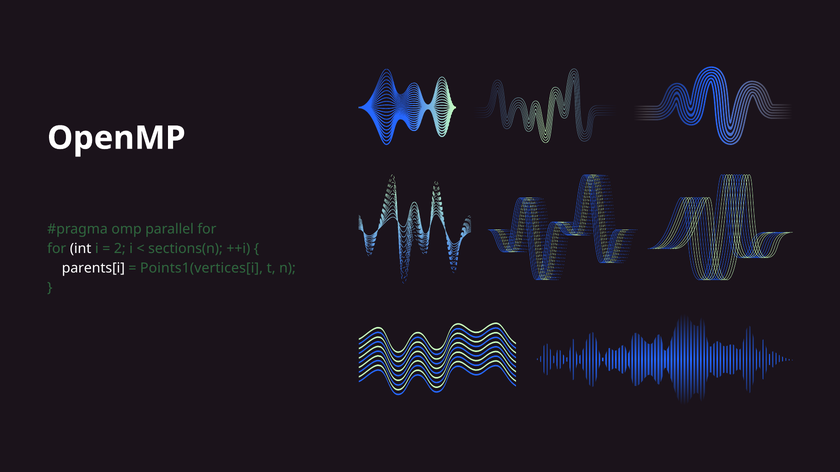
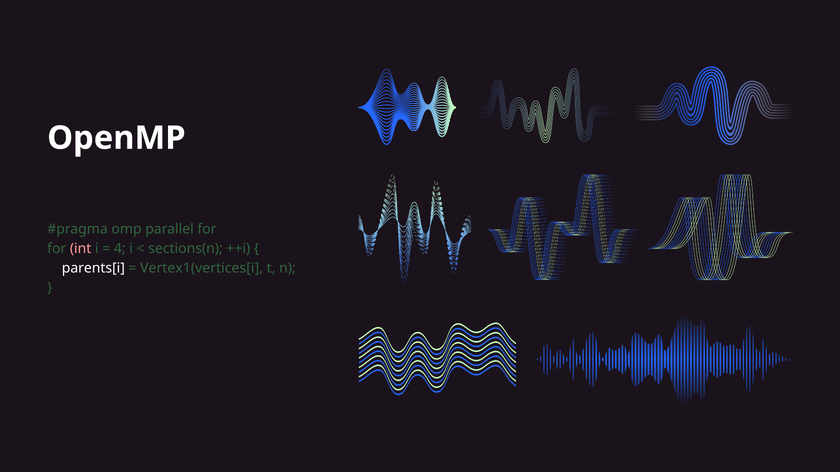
int colour: white -> pink
2: 2 -> 4
Points1(vertices[i: Points1(vertices[i -> Vertex1(vertices[i
